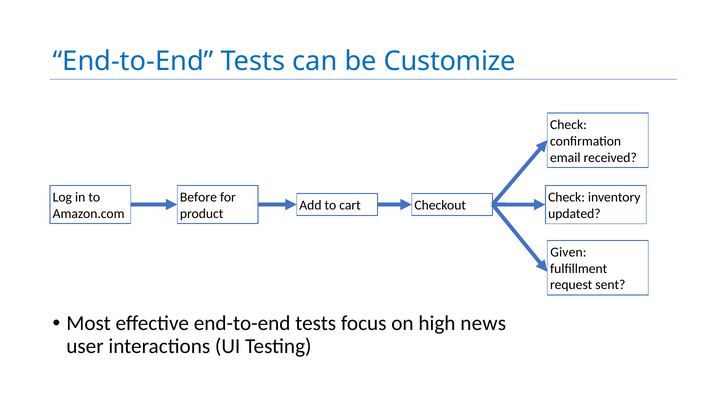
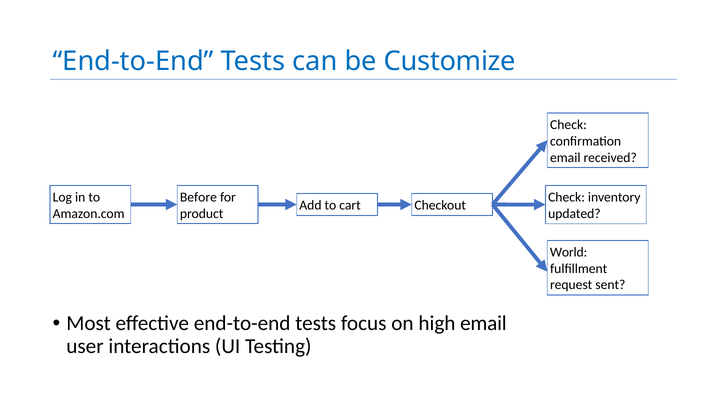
Given: Given -> World
high news: news -> email
